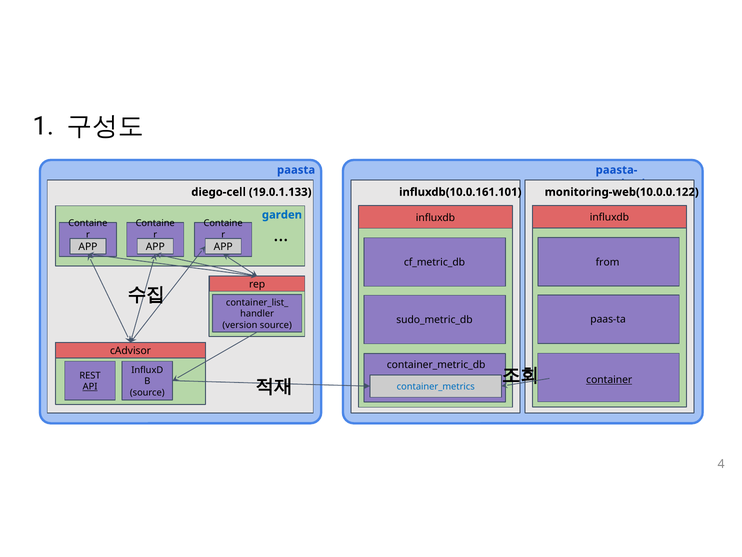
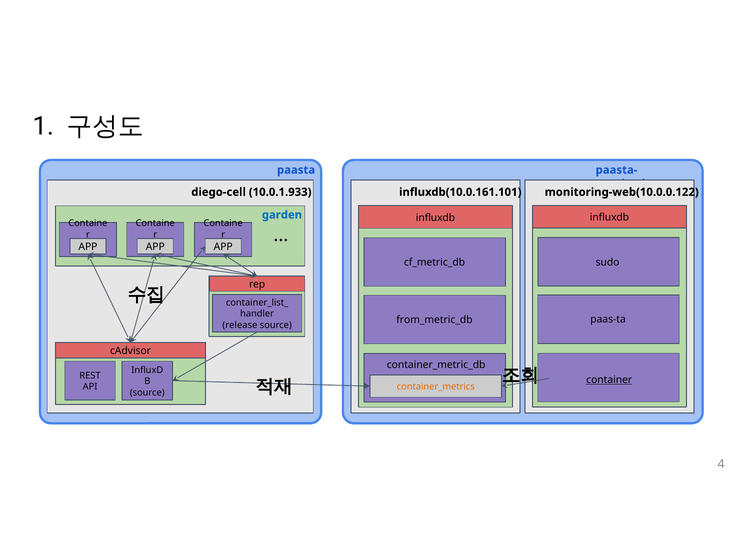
19.0.1.133: 19.0.1.133 -> 10.0.1.933
from: from -> sudo
sudo_metric_db: sudo_metric_db -> from_metric_db
version: version -> release
container_metrics colour: blue -> orange
API underline: present -> none
